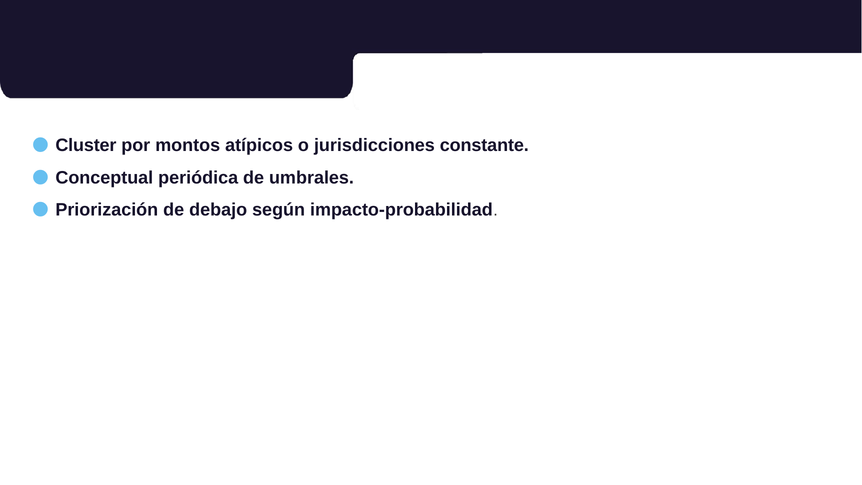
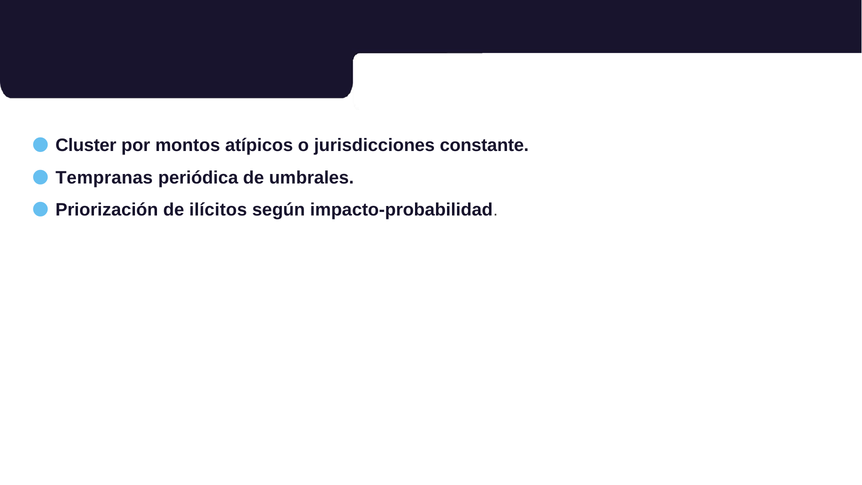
Conceptual: Conceptual -> Tempranas
debajo: debajo -> ilícitos
